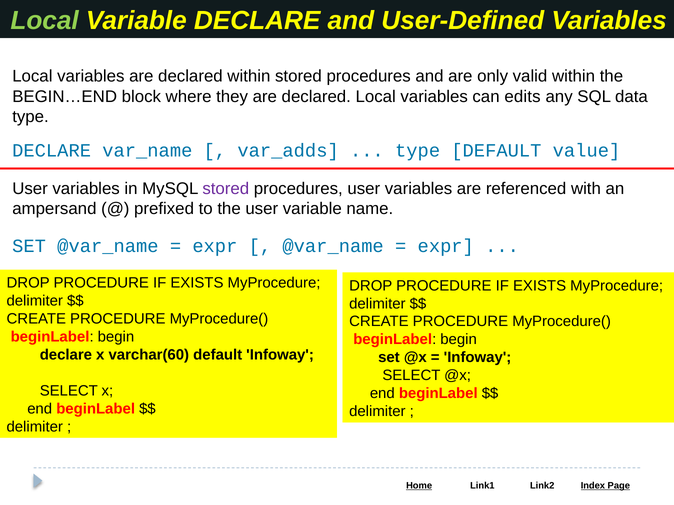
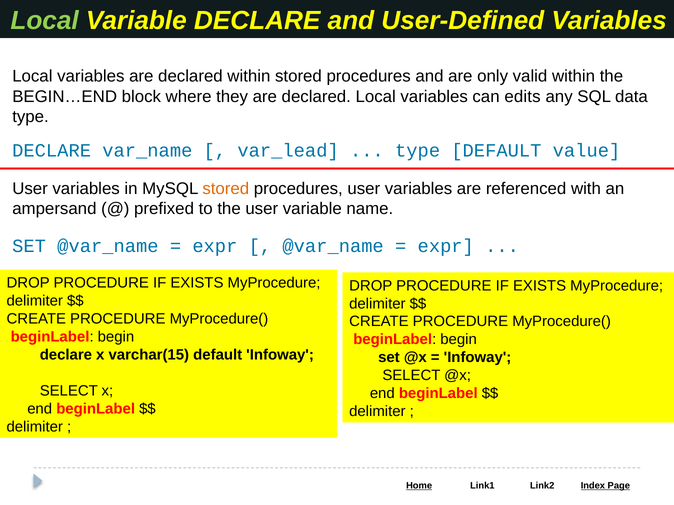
var_adds: var_adds -> var_lead
stored at (226, 189) colour: purple -> orange
varchar(60: varchar(60 -> varchar(15
